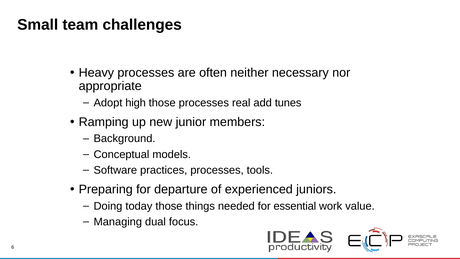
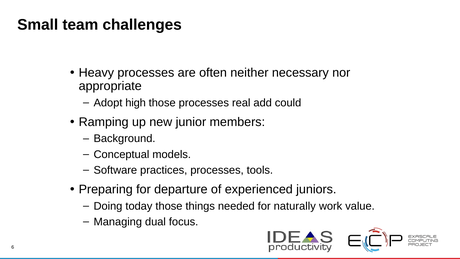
tunes: tunes -> could
essential: essential -> naturally
